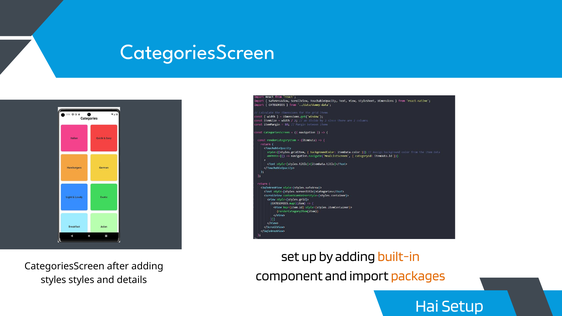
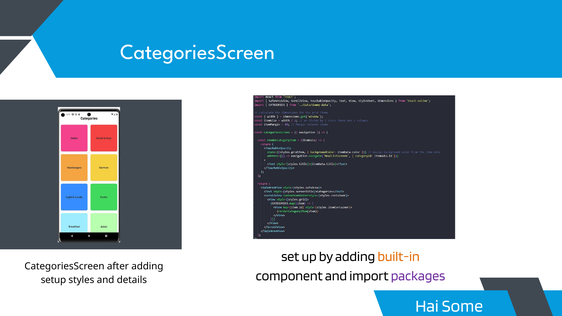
packages colour: orange -> purple
styles at (53, 280): styles -> setup
Setup: Setup -> Some
